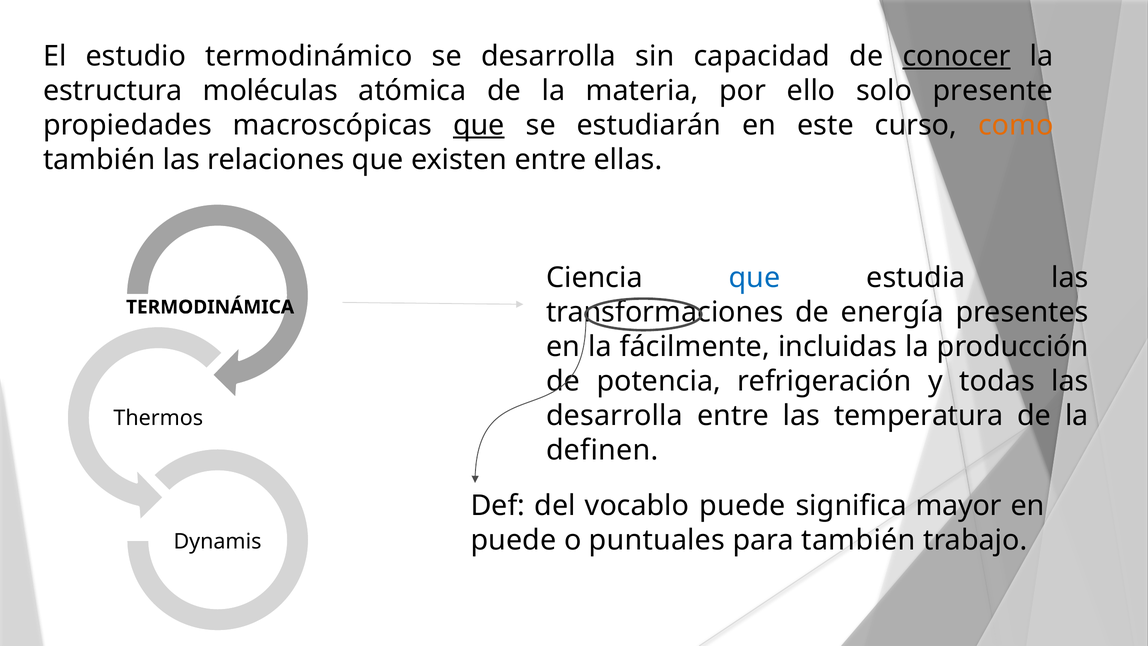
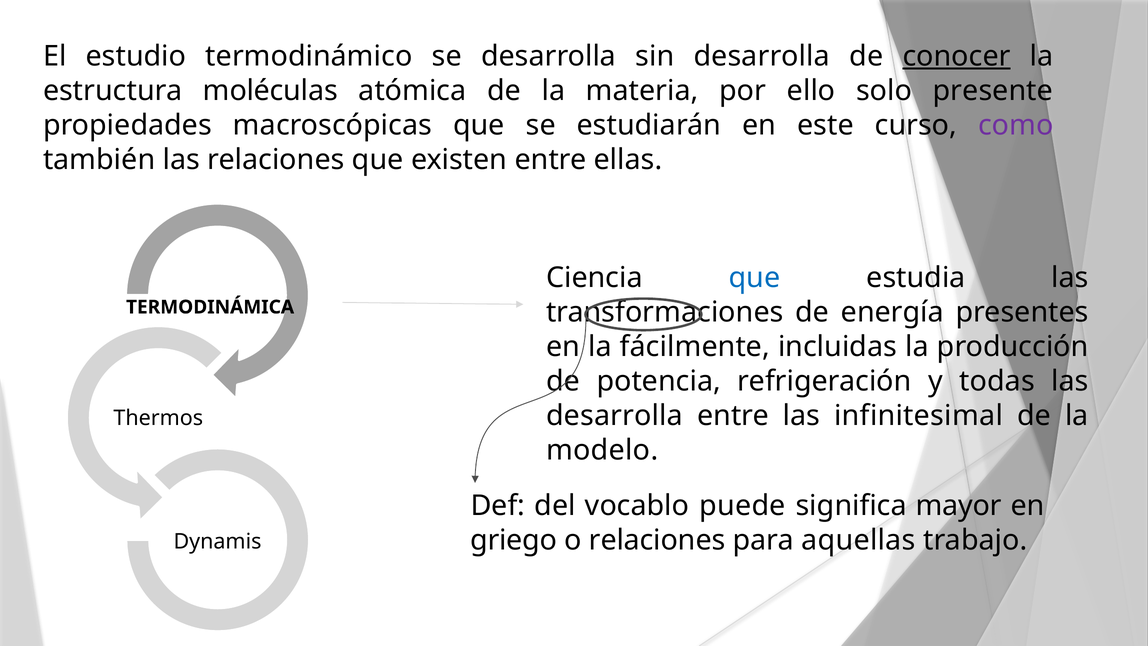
sin capacidad: capacidad -> desarrolla
que at (479, 125) underline: present -> none
como colour: orange -> purple
temperatura: temperatura -> infinitesimal
definen: definen -> modelo
puede at (514, 540): puede -> griego
o puntuales: puntuales -> relaciones
para también: también -> aquellas
